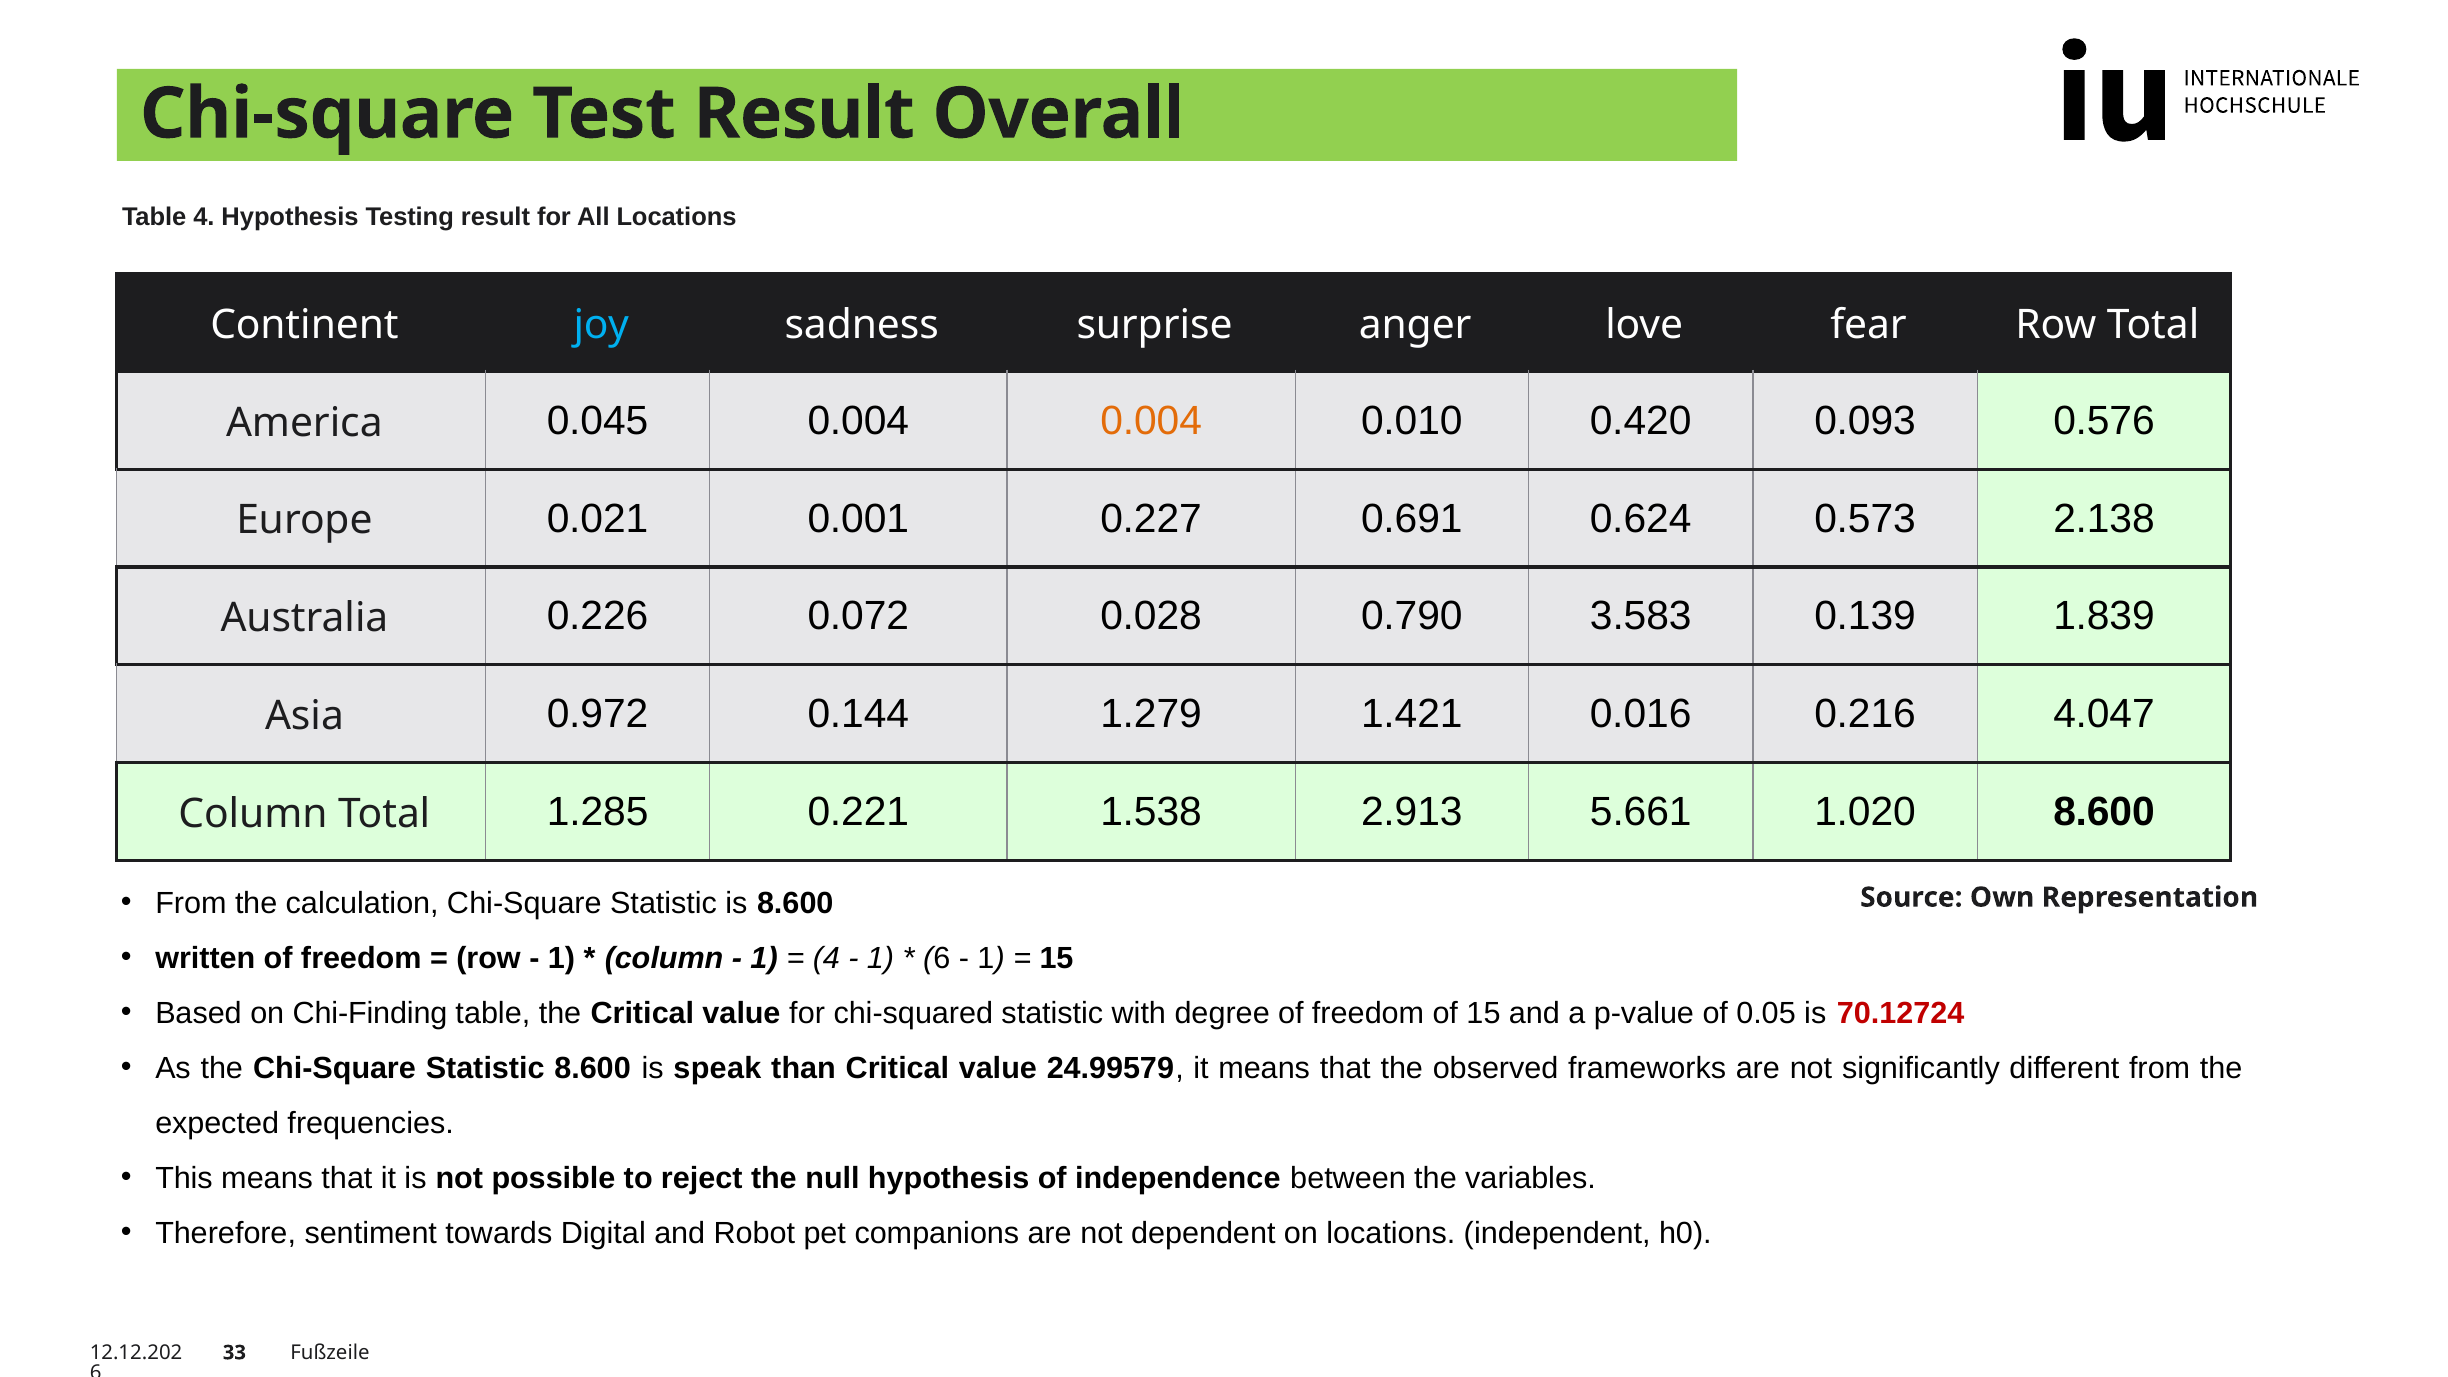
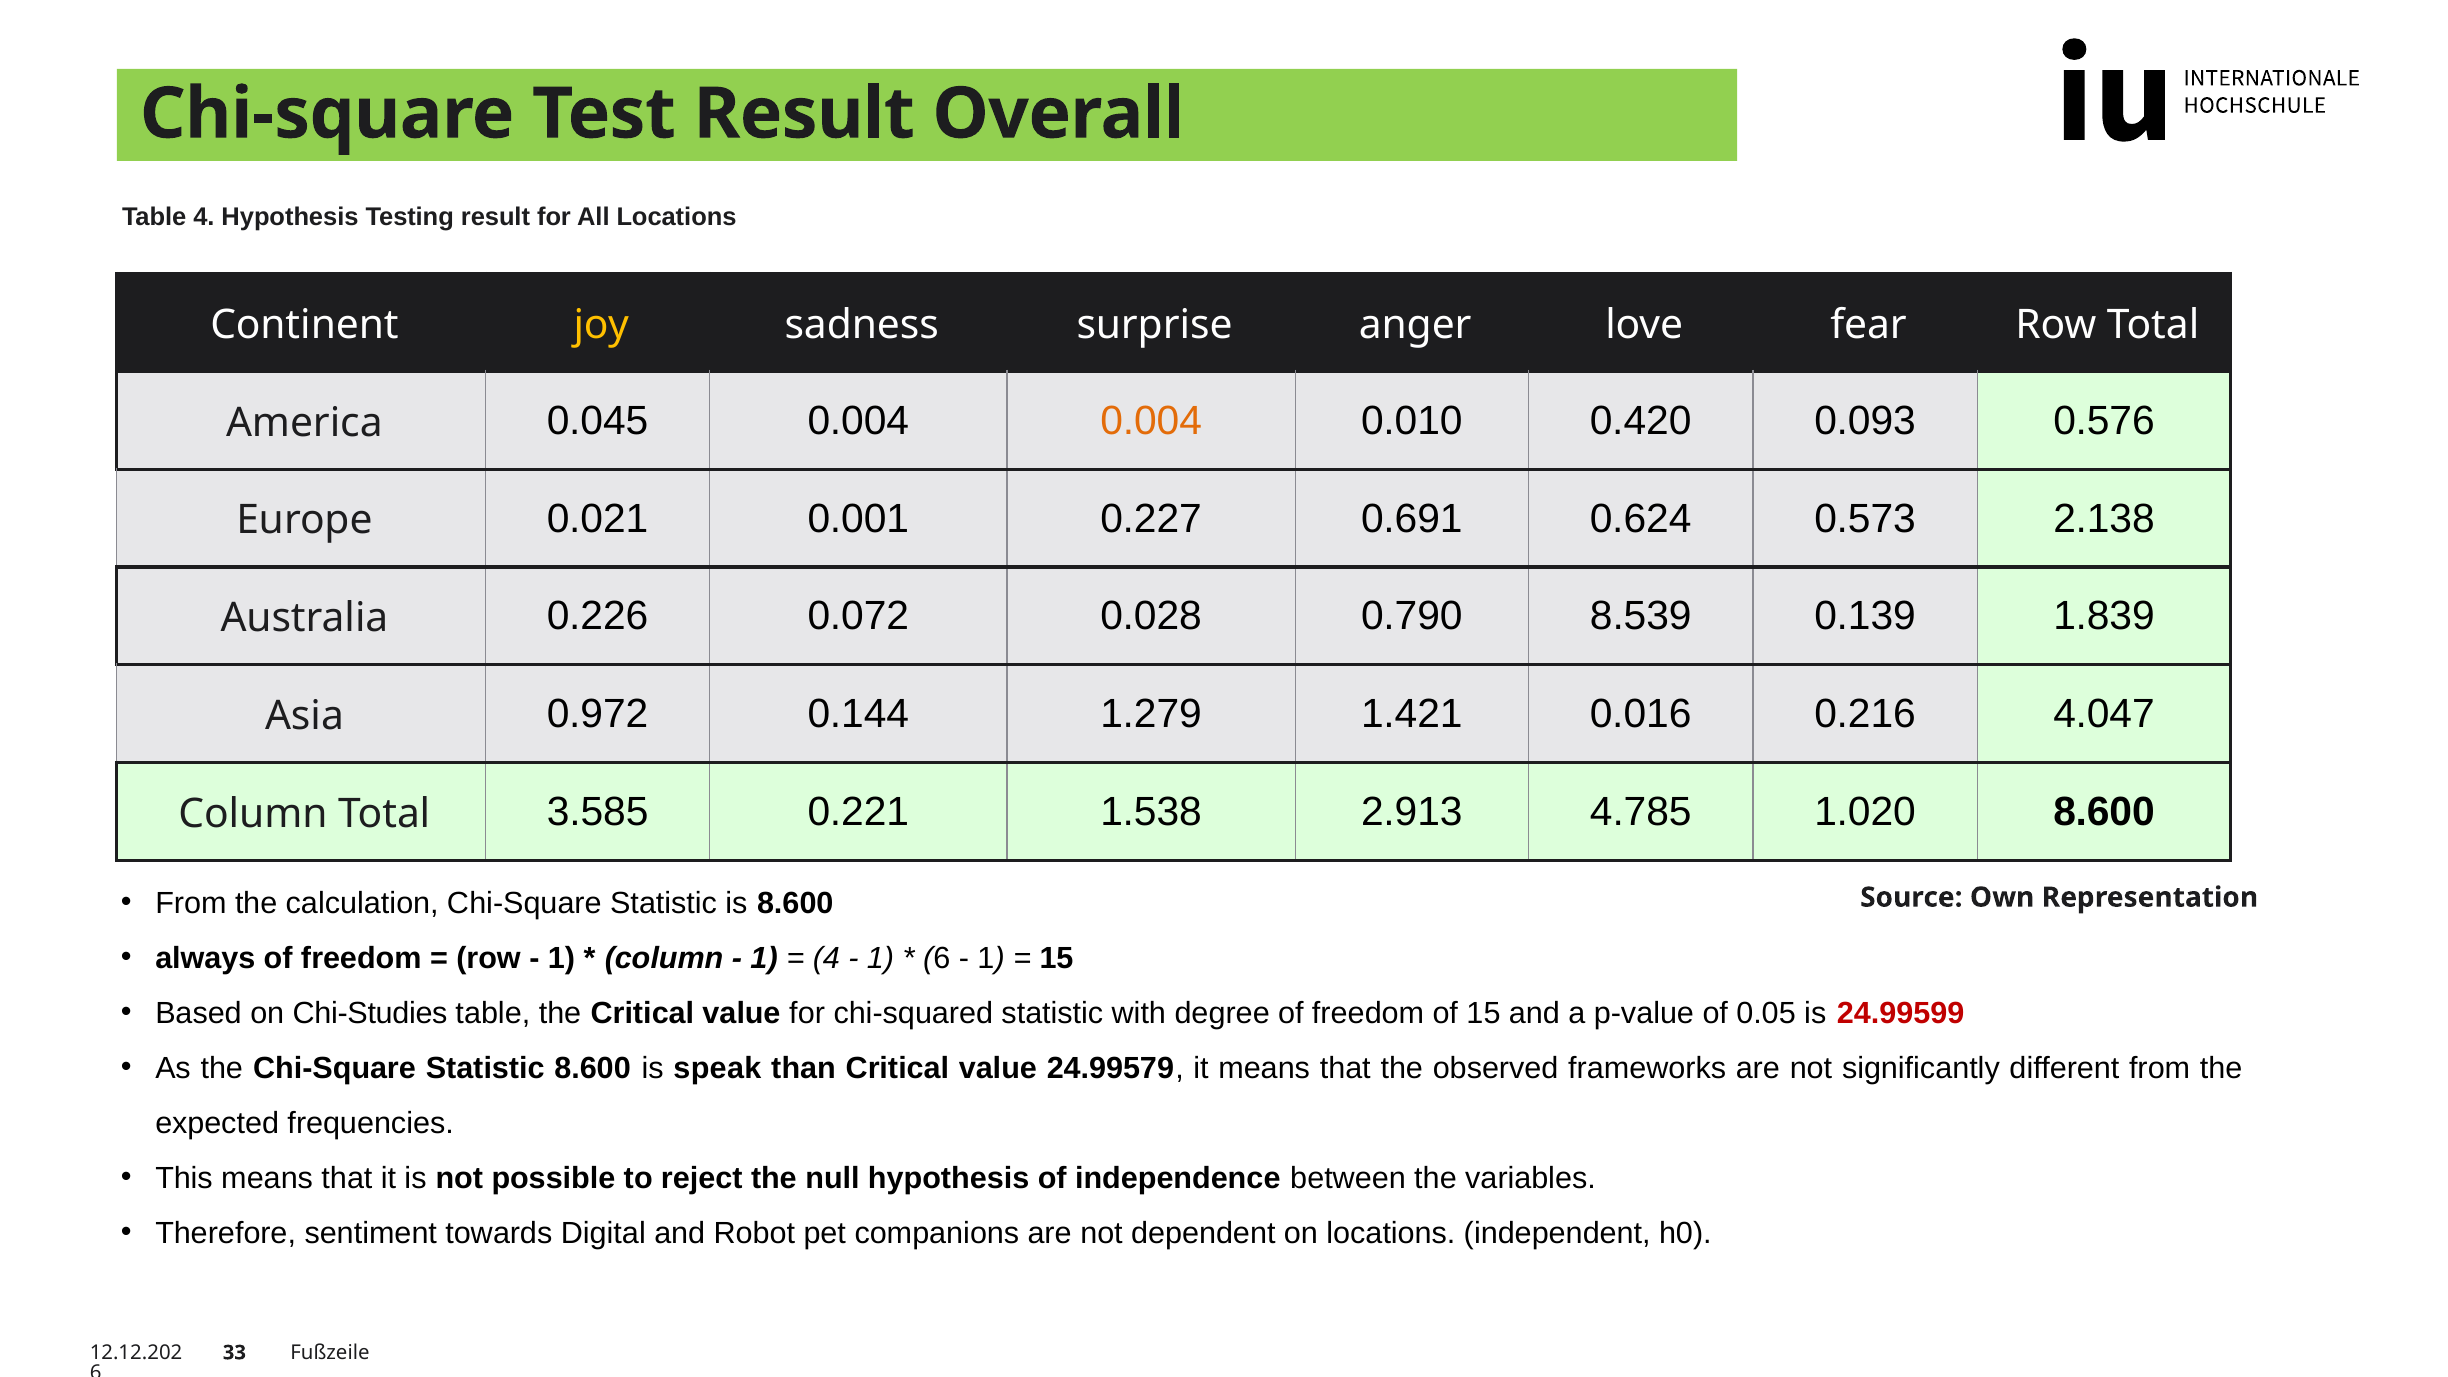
joy colour: light blue -> yellow
3.583: 3.583 -> 8.539
1.285: 1.285 -> 3.585
5.661: 5.661 -> 4.785
written: written -> always
Chi-Finding: Chi-Finding -> Chi-Studies
70.12724: 70.12724 -> 24.99599
